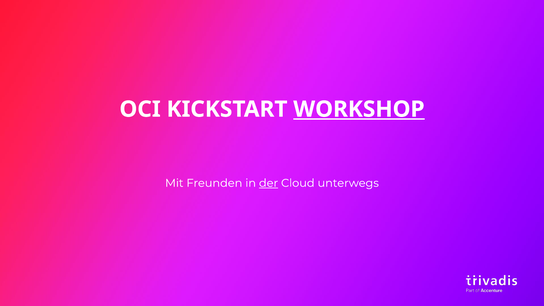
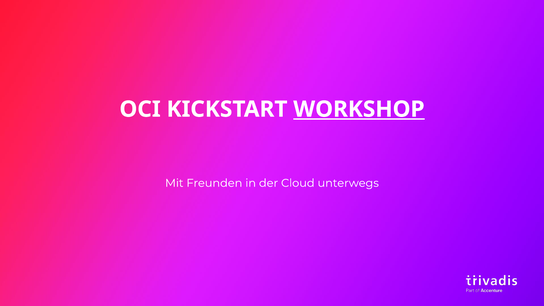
der underline: present -> none
